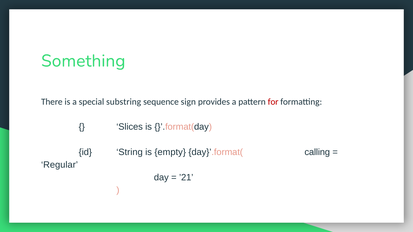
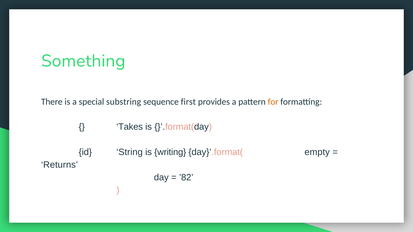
sign: sign -> first
for colour: red -> orange
Slices: Slices -> Takes
empty: empty -> writing
calling: calling -> empty
Regular: Regular -> Returns
’21: ’21 -> ’82
